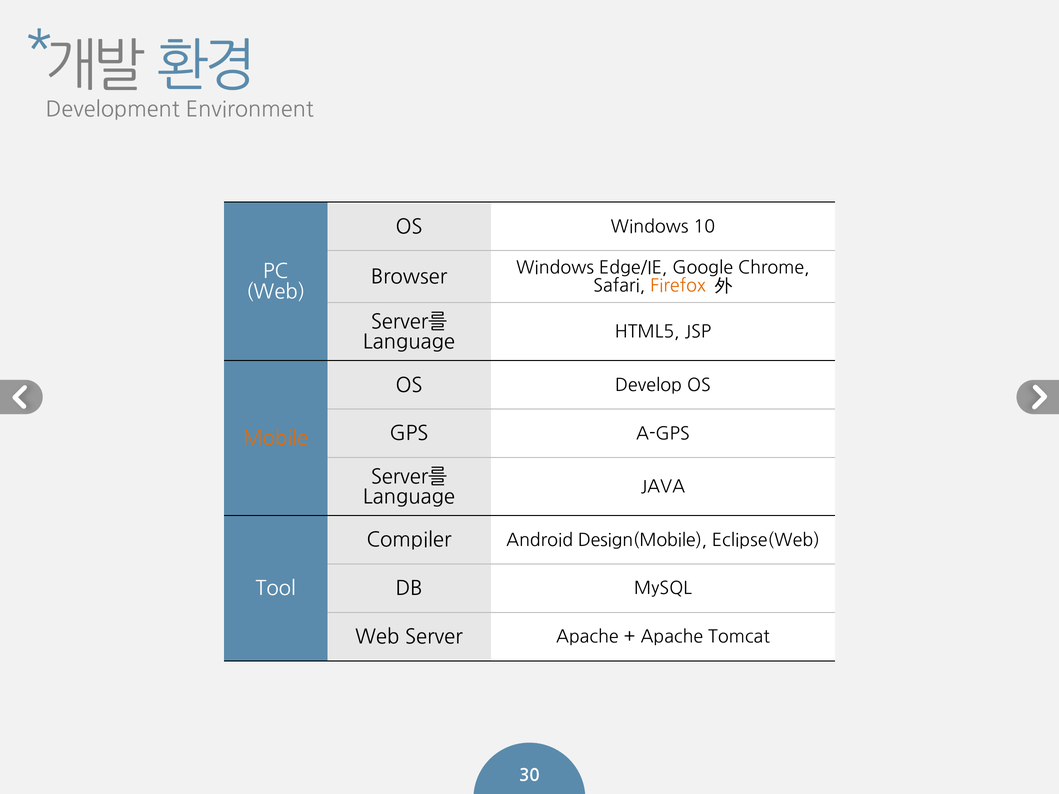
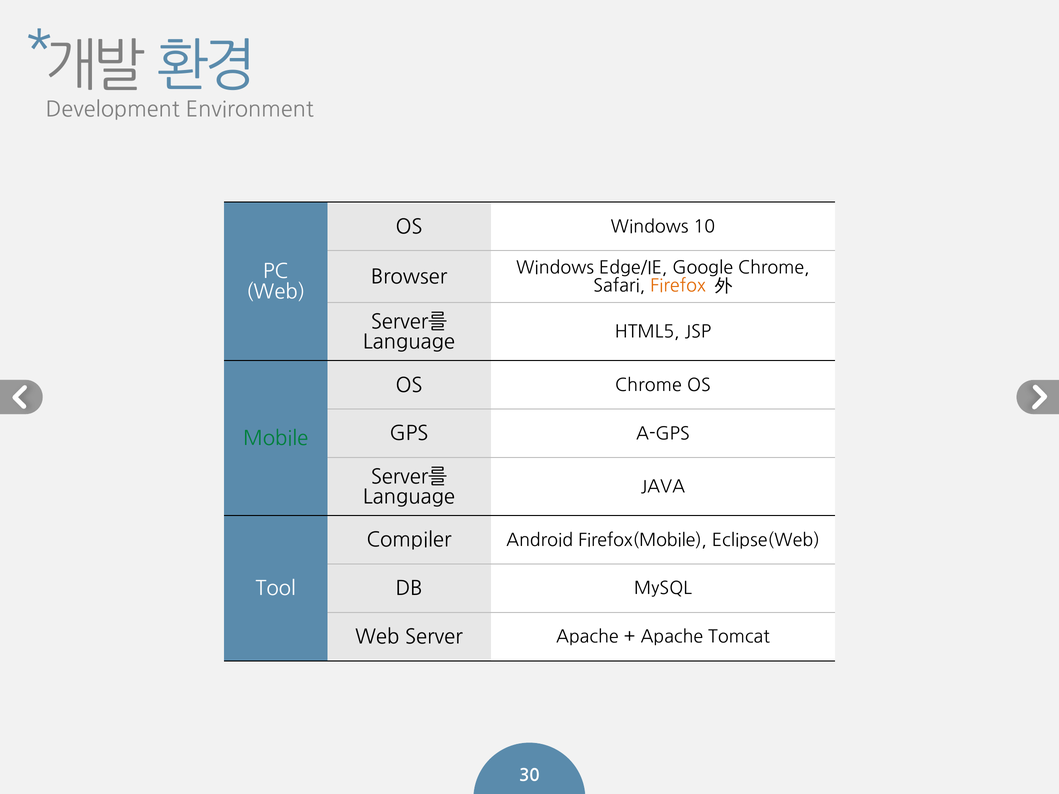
OS Develop: Develop -> Chrome
Mobile colour: orange -> green
Design(Mobile: Design(Mobile -> Firefox(Mobile
